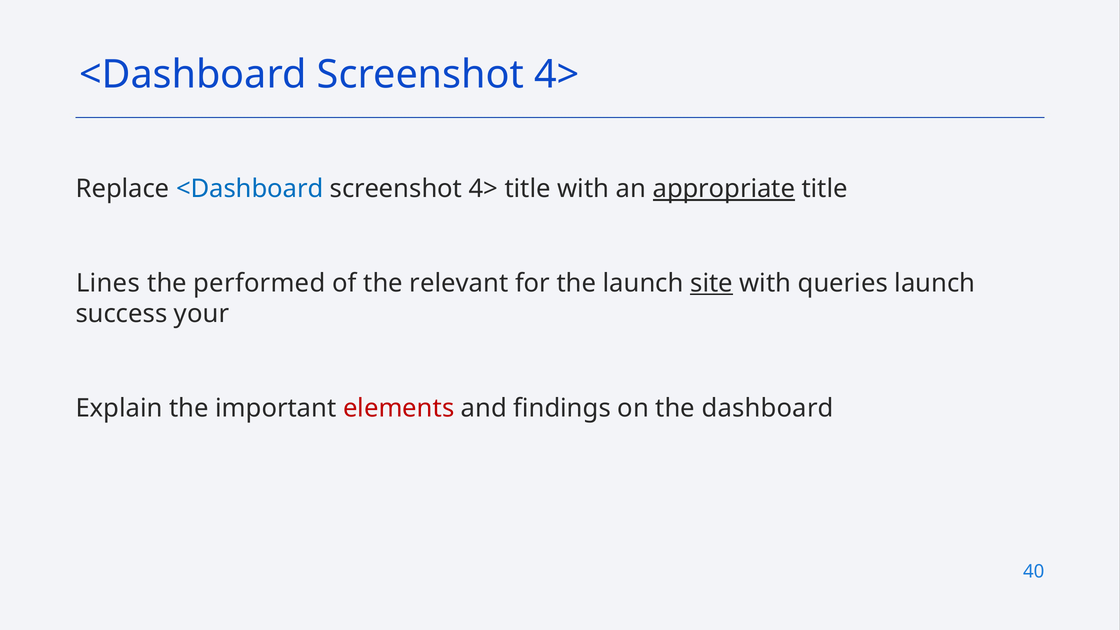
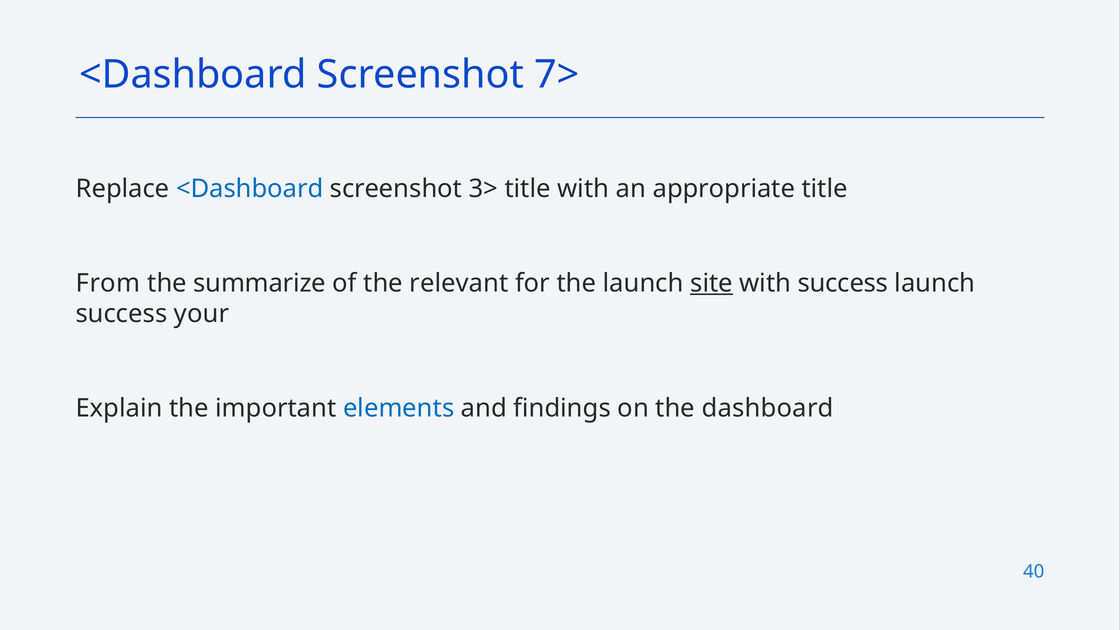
4> at (557, 75): 4> -> 7>
4> at (483, 189): 4> -> 3>
appropriate underline: present -> none
Lines: Lines -> From
performed: performed -> summarize
with queries: queries -> success
elements colour: red -> blue
